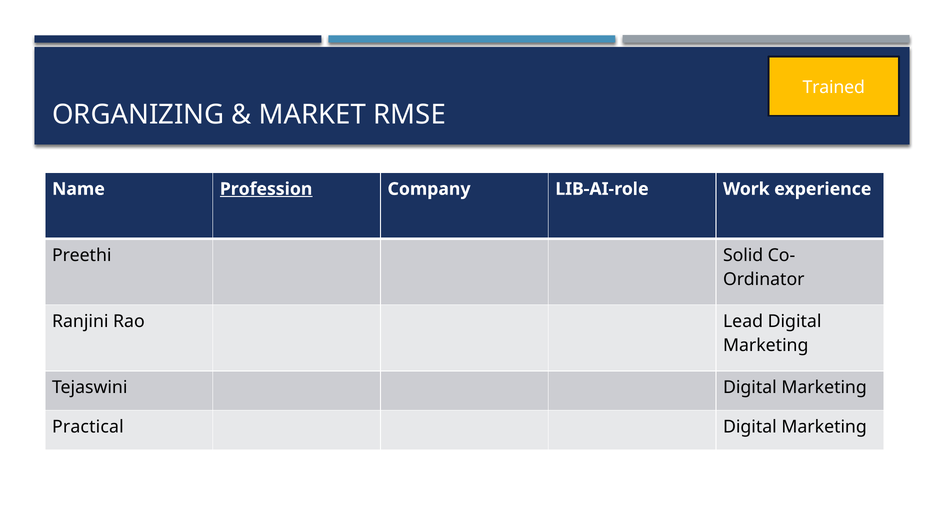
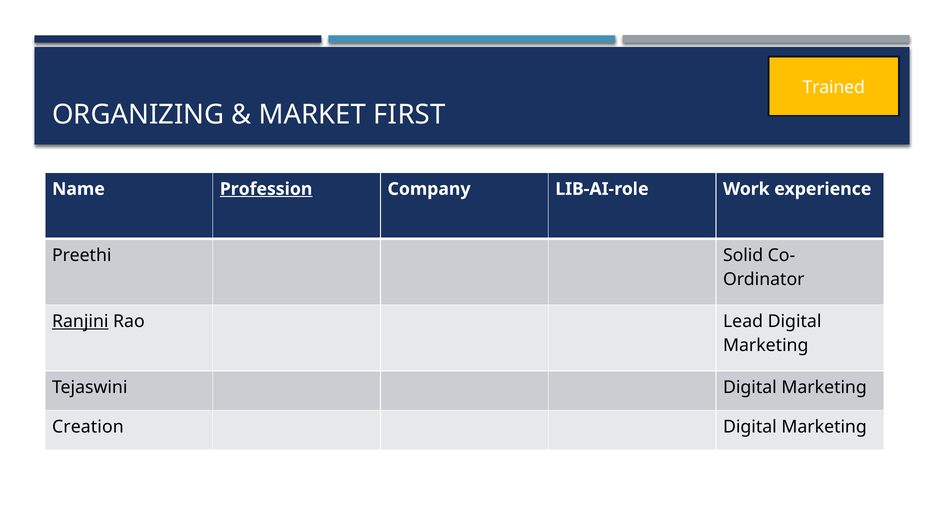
RMSE: RMSE -> FIRST
Ranjini underline: none -> present
Practical: Practical -> Creation
